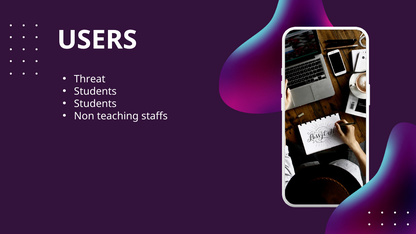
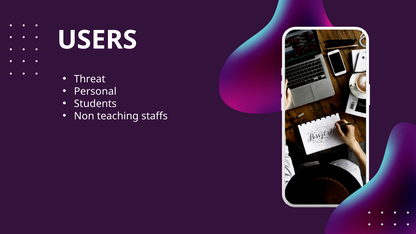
Students at (95, 91): Students -> Personal
